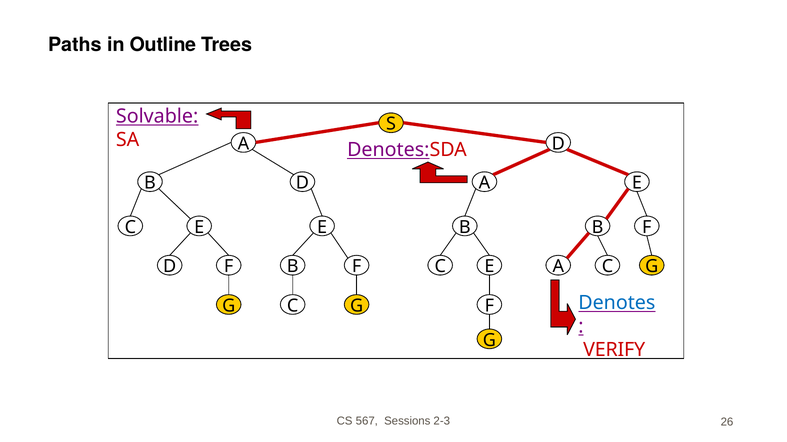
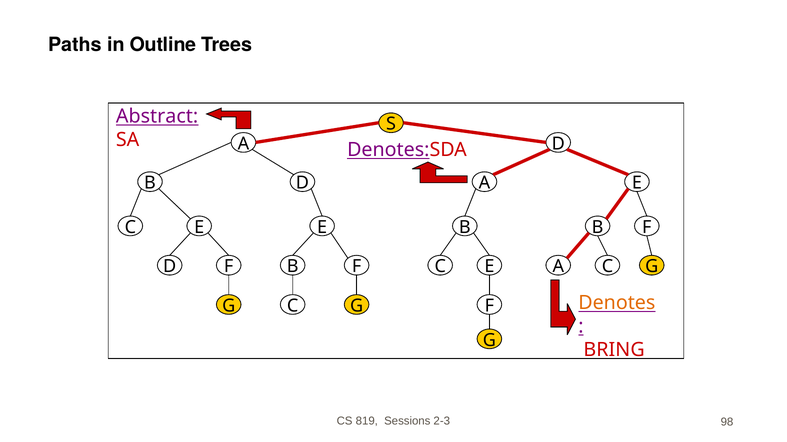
Solvable: Solvable -> Abstract
Denotes colour: blue -> orange
VERIFY: VERIFY -> BRING
567: 567 -> 819
26: 26 -> 98
